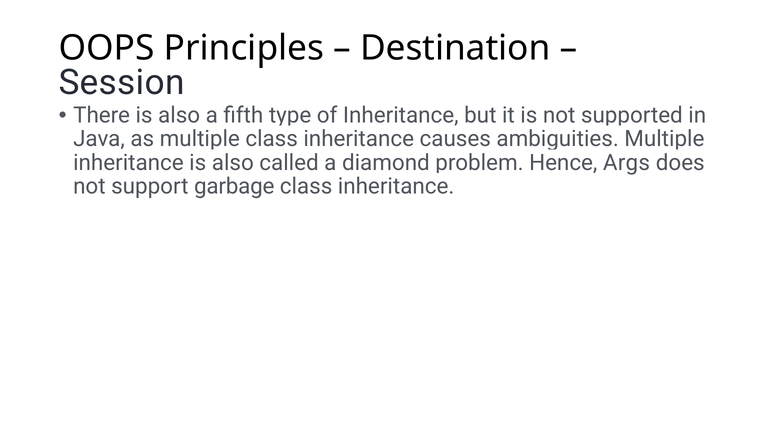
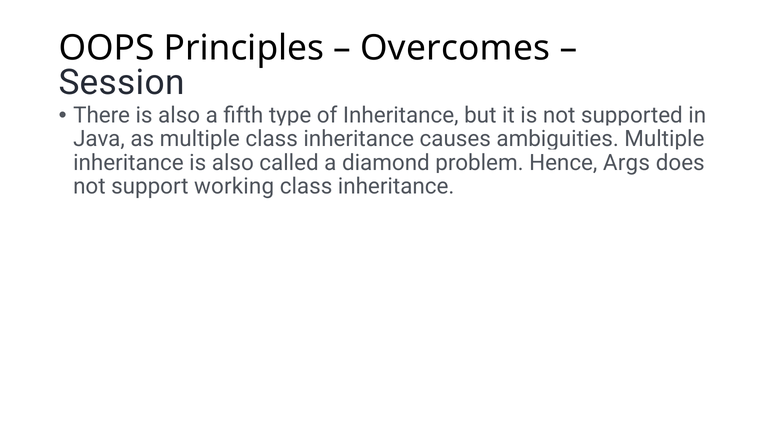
Destination: Destination -> Overcomes
garbage: garbage -> working
